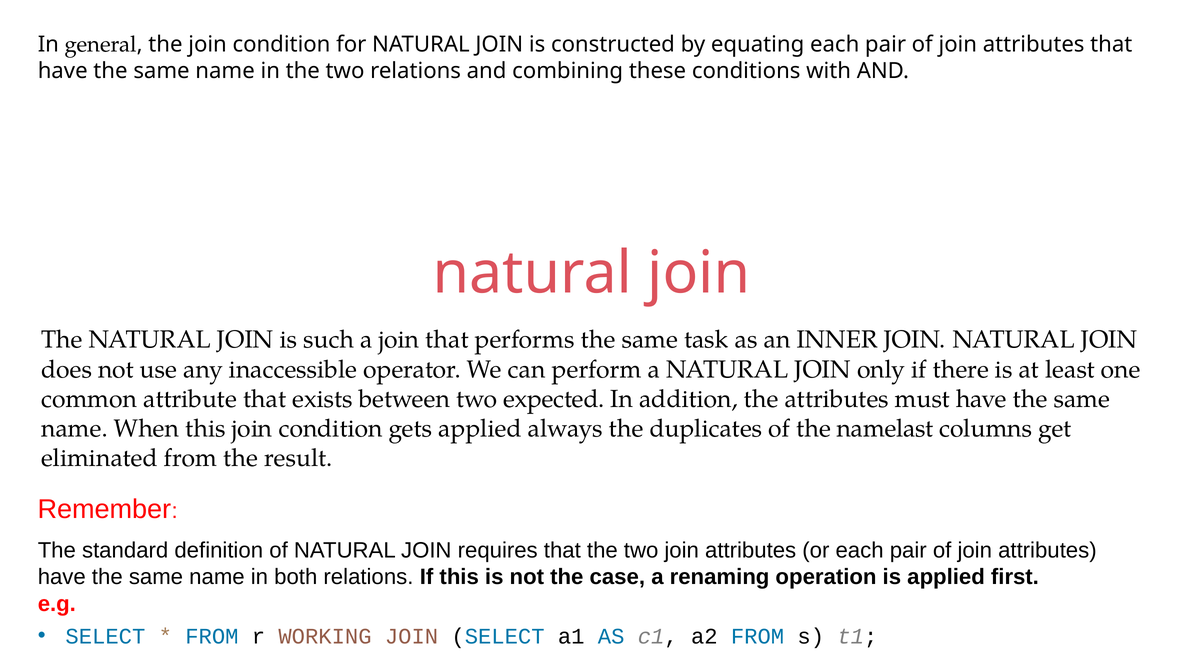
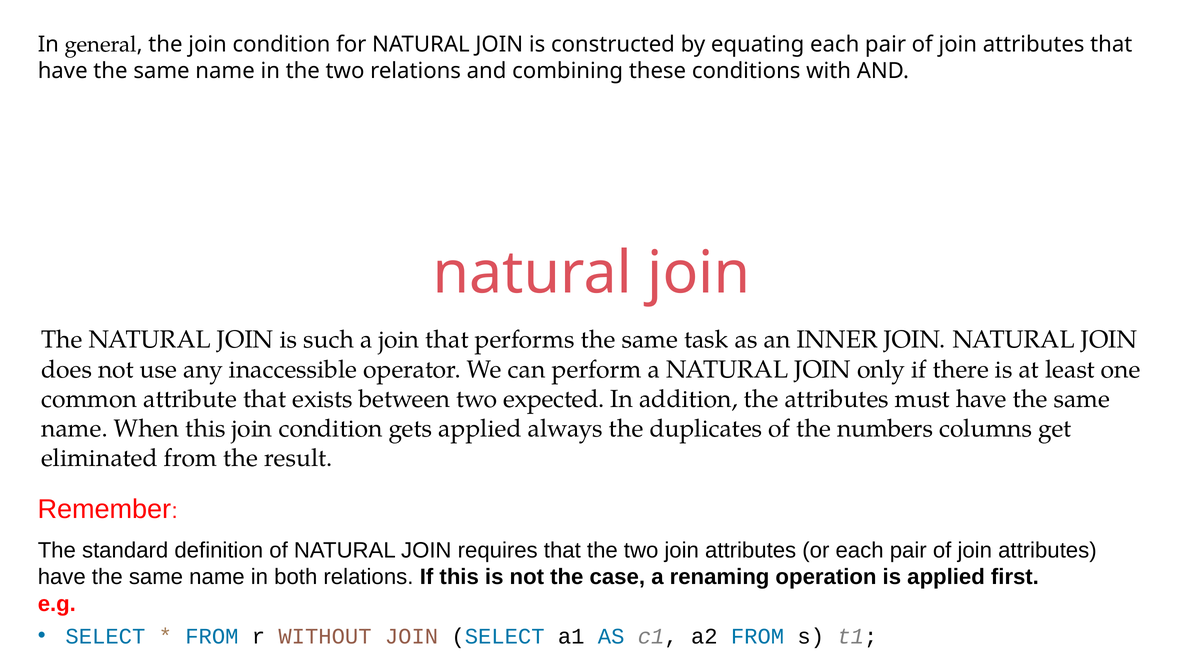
namelast: namelast -> numbers
WORKING: WORKING -> WITHOUT
